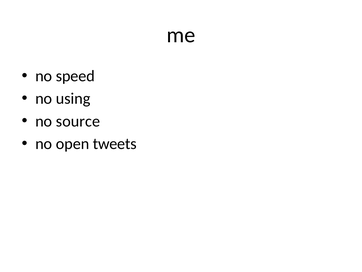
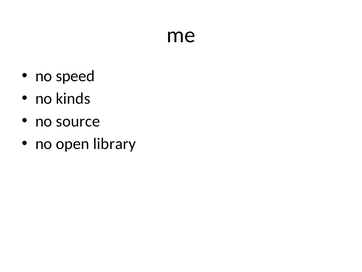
using: using -> kinds
tweets: tweets -> library
